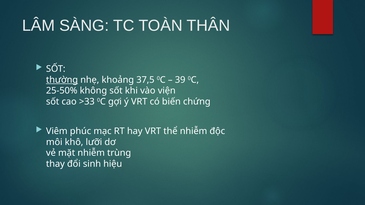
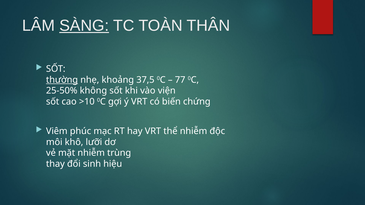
SÀNG underline: none -> present
39: 39 -> 77
>33: >33 -> >10
